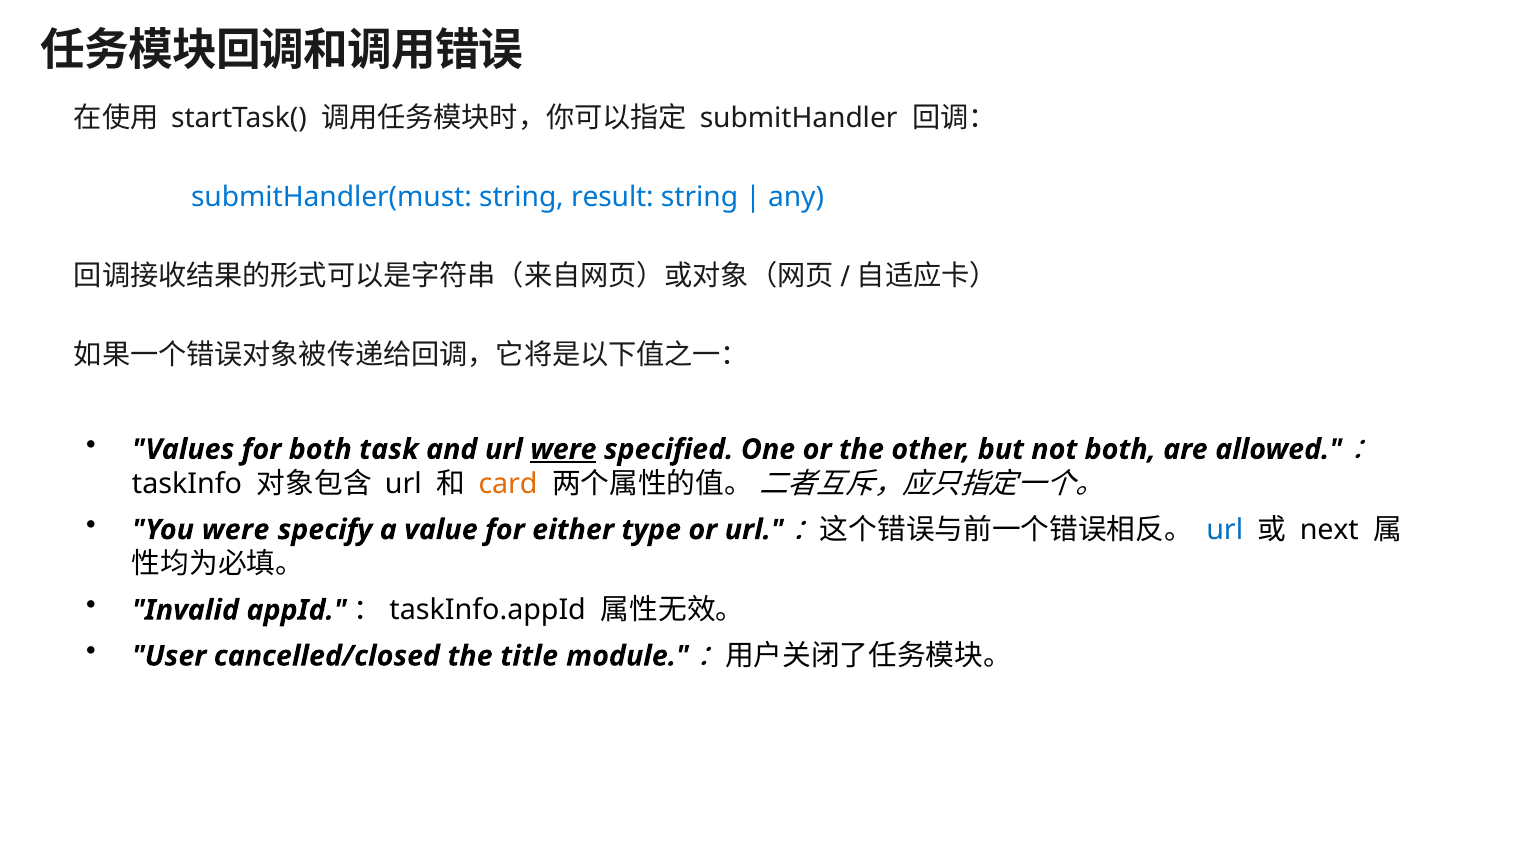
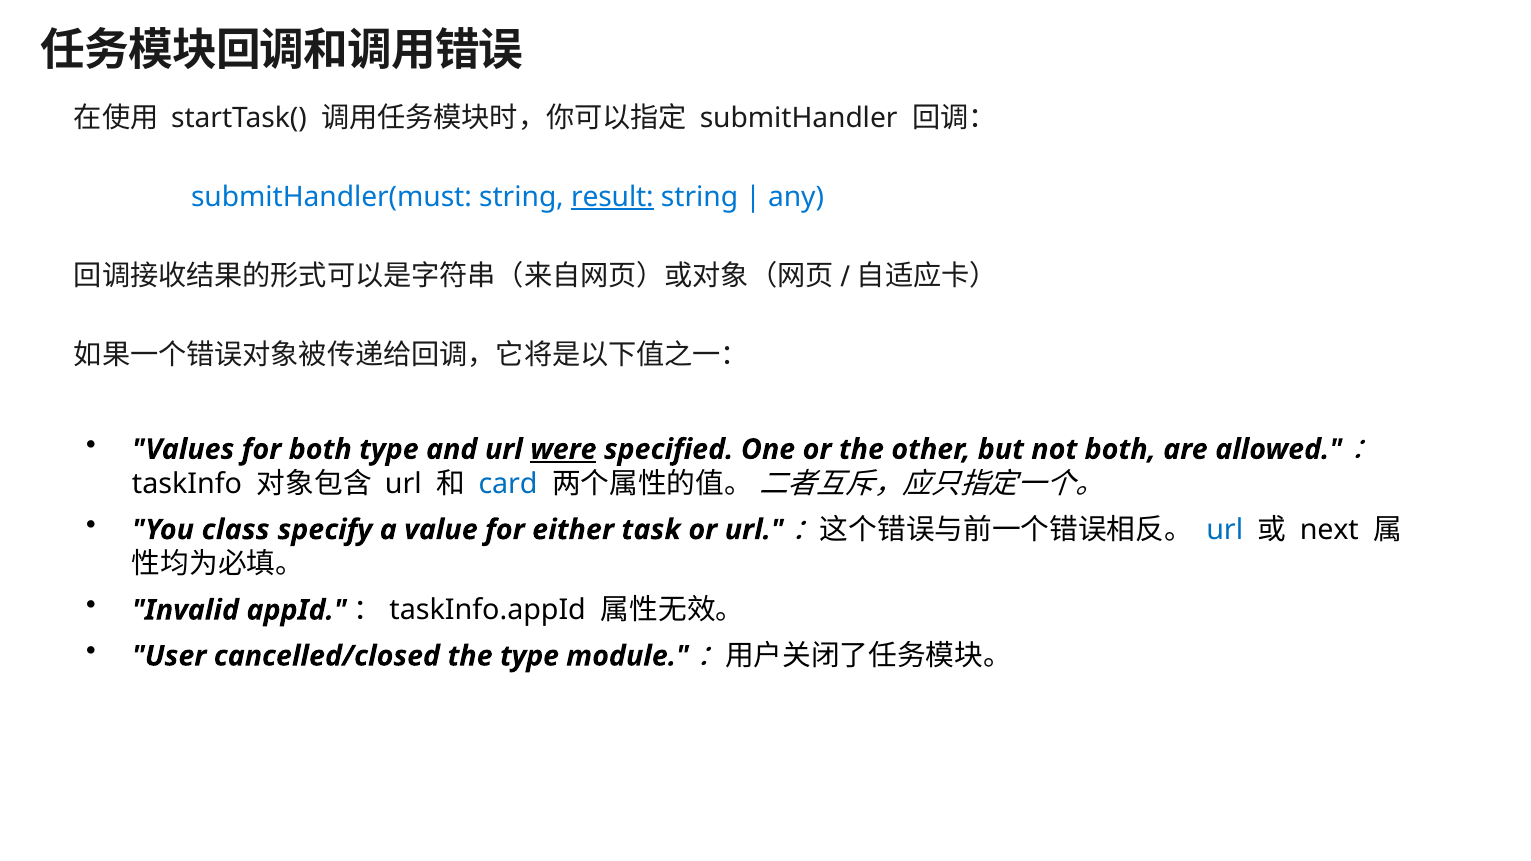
result underline: none -> present
both task: task -> type
card colour: orange -> blue
You were: were -> class
type: type -> task
the title: title -> type
